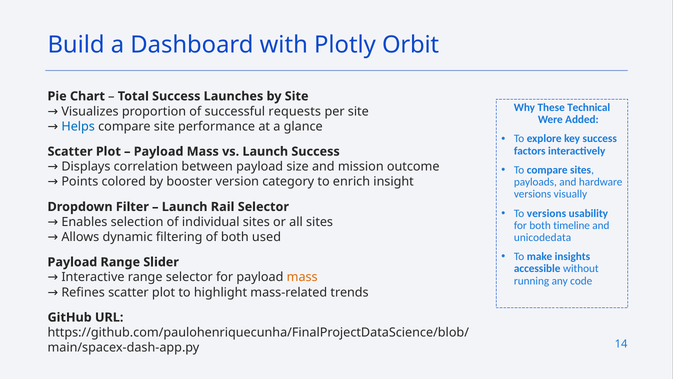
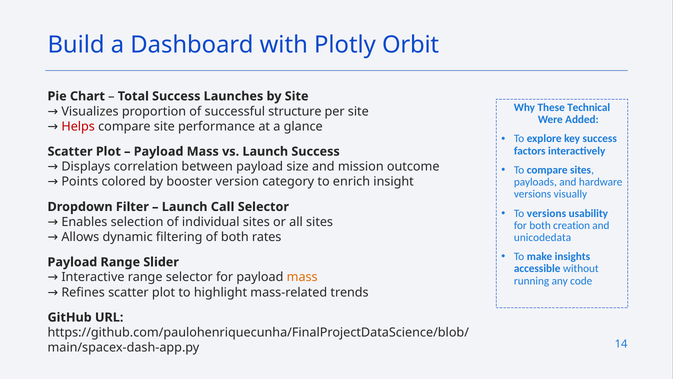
requests: requests -> structure
Helps colour: blue -> red
Rail: Rail -> Call
timeline: timeline -> creation
used: used -> rates
